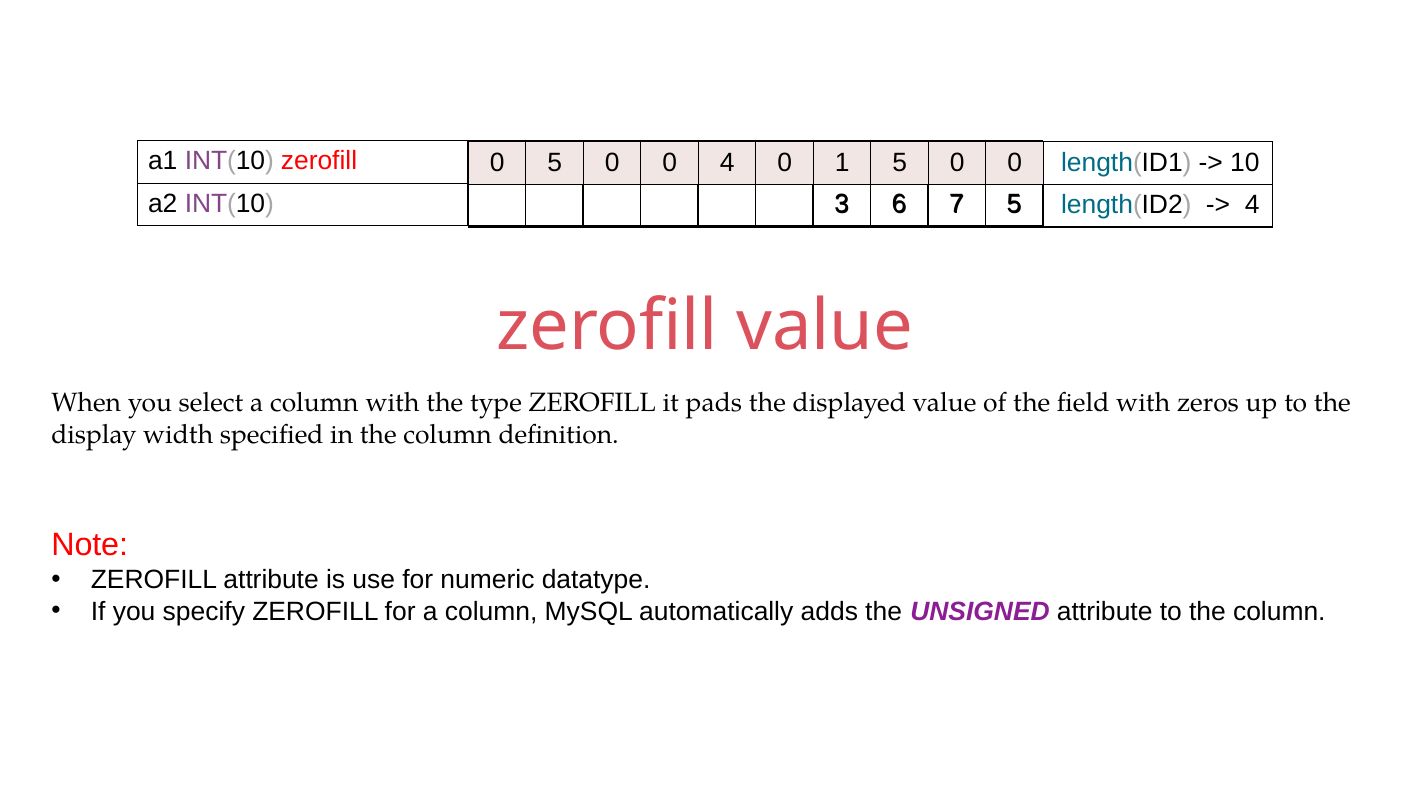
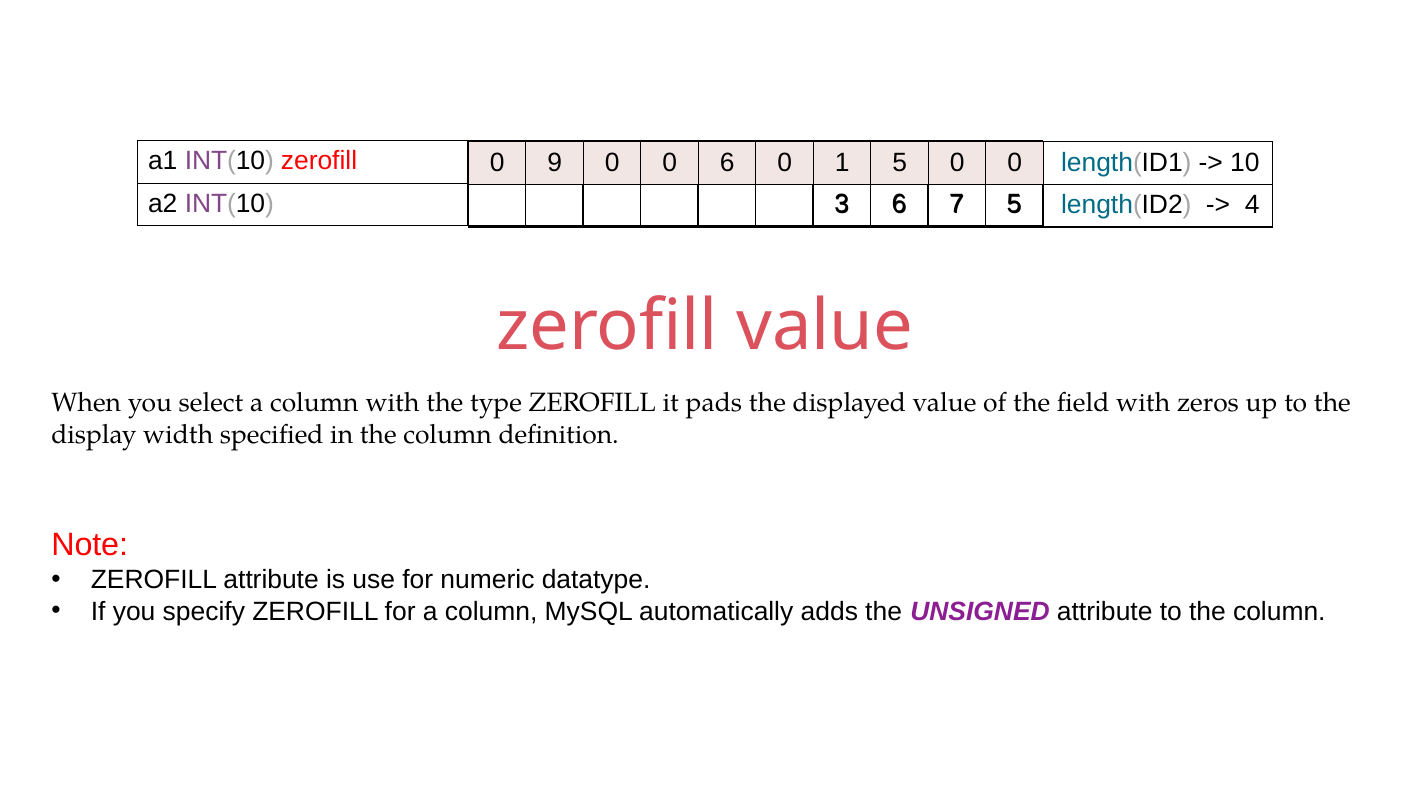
0 5: 5 -> 9
0 4: 4 -> 6
